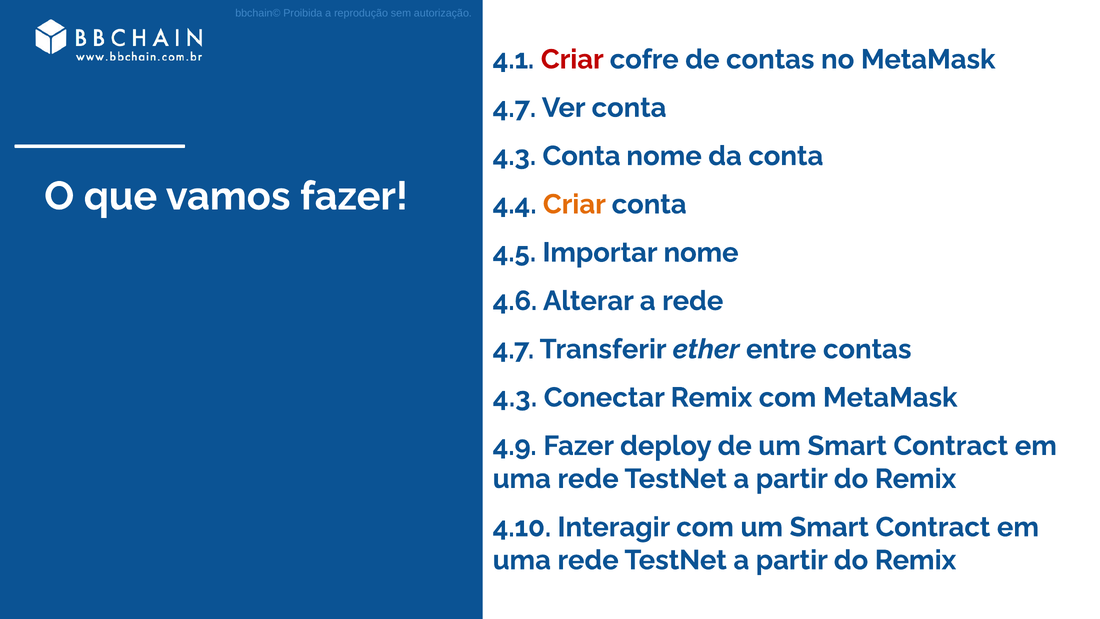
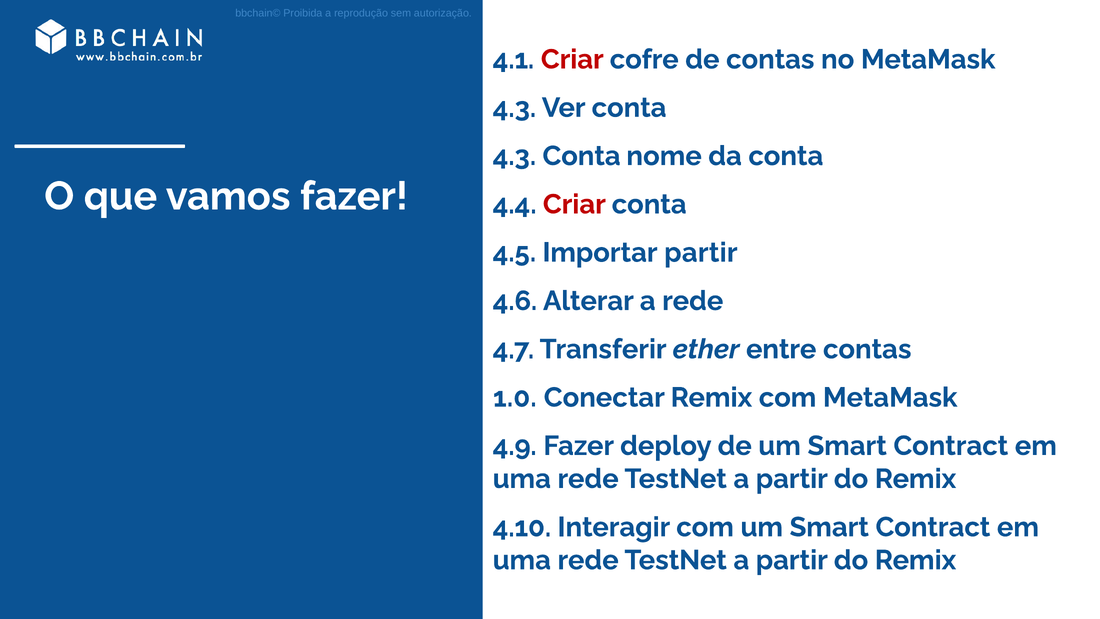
4.7 at (514, 108): 4.7 -> 4.3
Criar at (574, 204) colour: orange -> red
Importar nome: nome -> partir
4.3 at (515, 397): 4.3 -> 1.0
